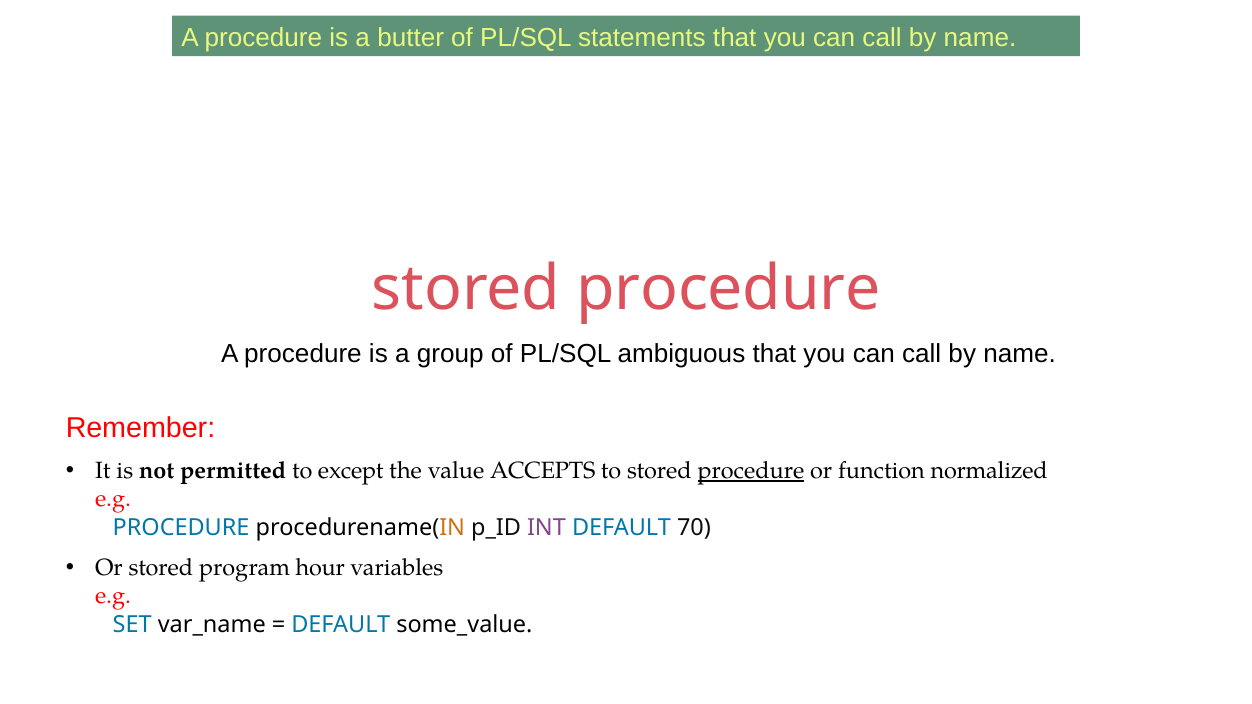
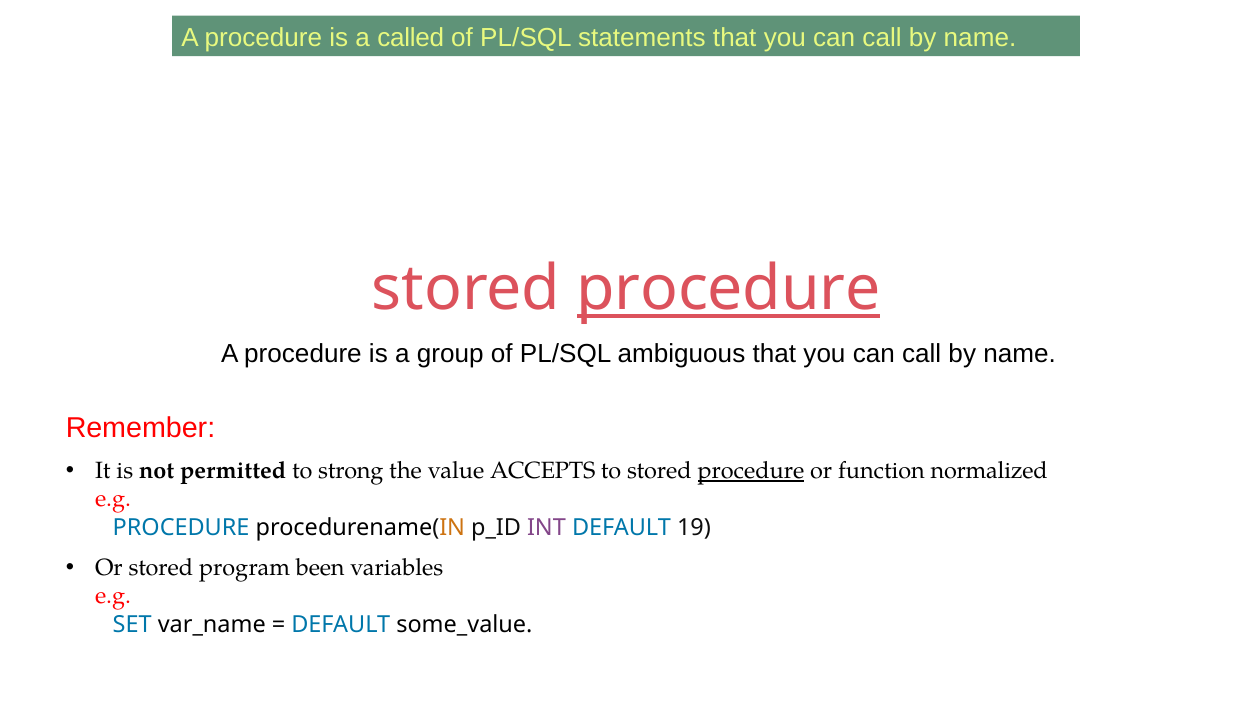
butter: butter -> called
procedure at (728, 289) underline: none -> present
except: except -> strong
70: 70 -> 19
hour: hour -> been
